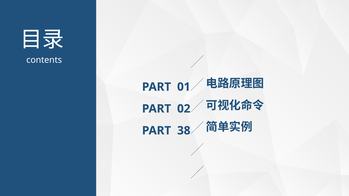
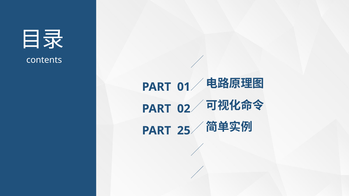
38: 38 -> 25
